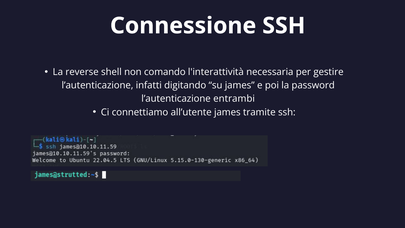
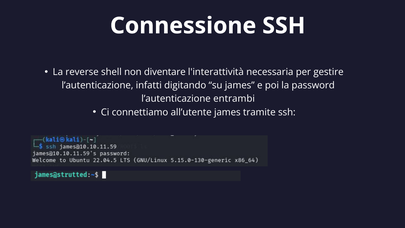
comando: comando -> diventare
